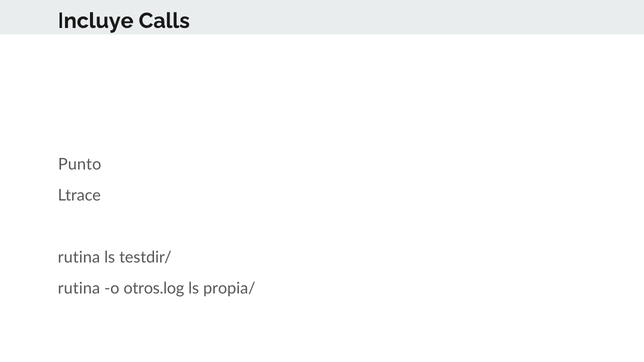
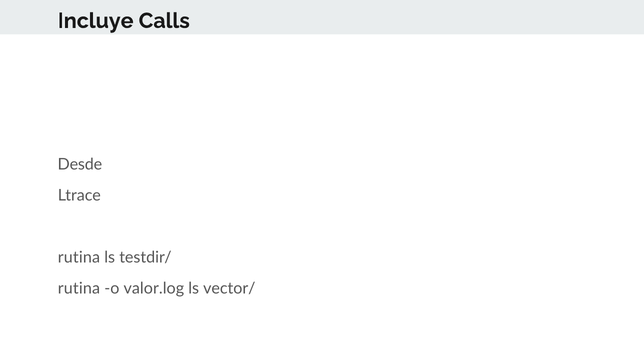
Punto: Punto -> Desde
otros.log: otros.log -> valor.log
propia/: propia/ -> vector/
